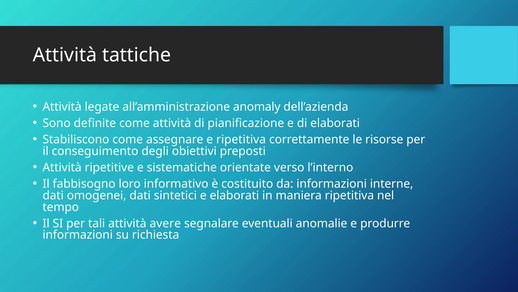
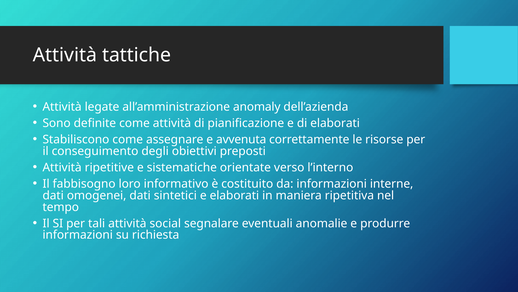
e ripetitiva: ripetitiva -> avvenuta
avere: avere -> social
